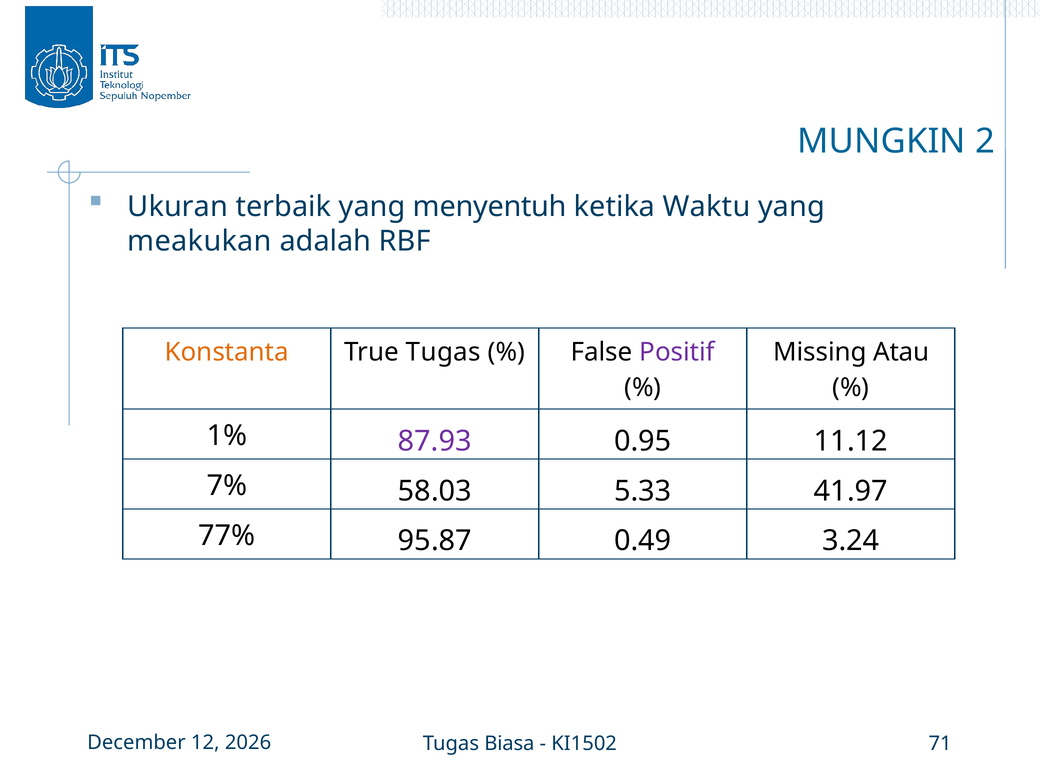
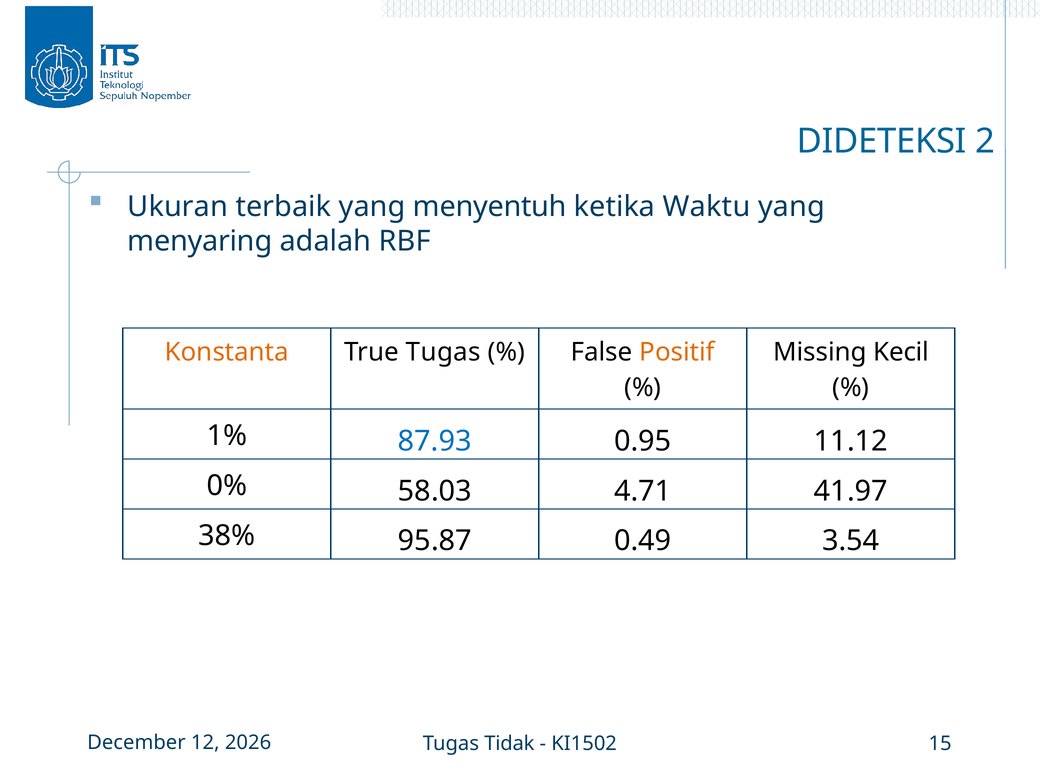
MUNGKIN: MUNGKIN -> DIDETEKSI
meakukan: meakukan -> menyaring
Positif colour: purple -> orange
Atau: Atau -> Kecil
87.93 colour: purple -> blue
7%: 7% -> 0%
5.33: 5.33 -> 4.71
77%: 77% -> 38%
3.24: 3.24 -> 3.54
Biasa: Biasa -> Tidak
71: 71 -> 15
